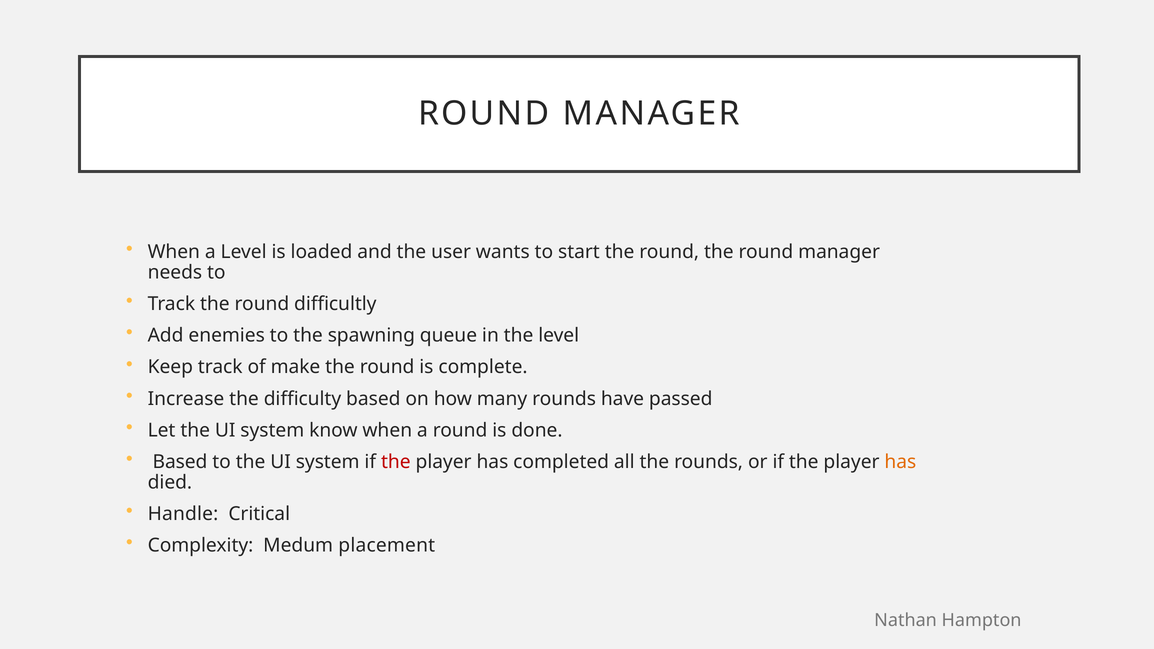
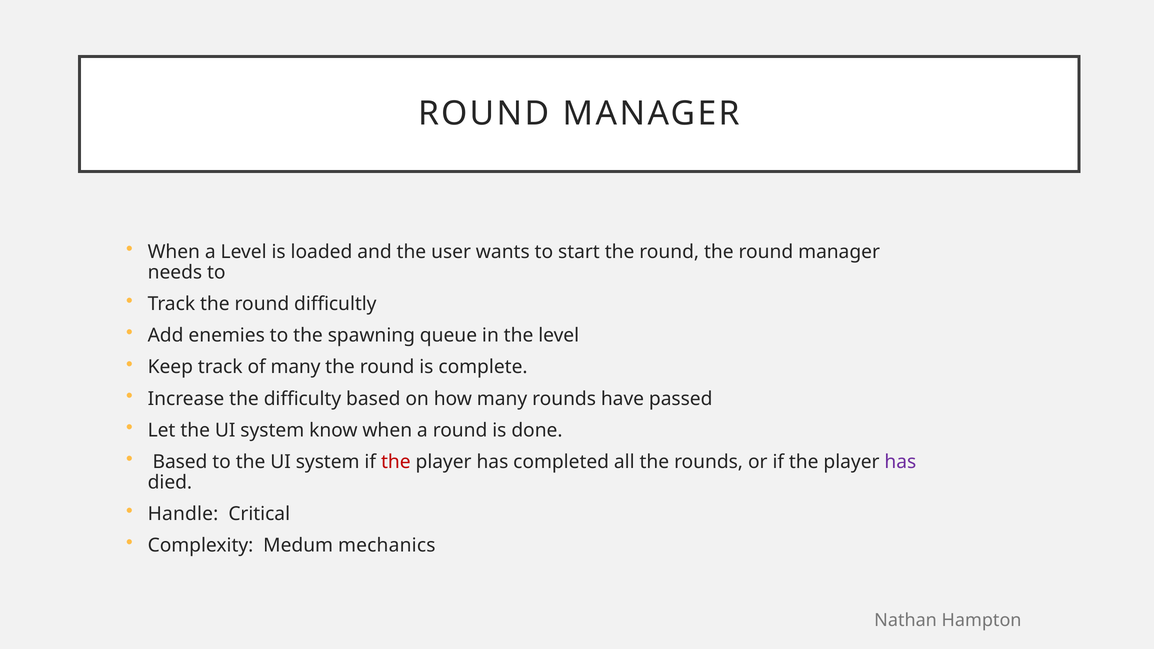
of make: make -> many
has at (900, 462) colour: orange -> purple
placement: placement -> mechanics
